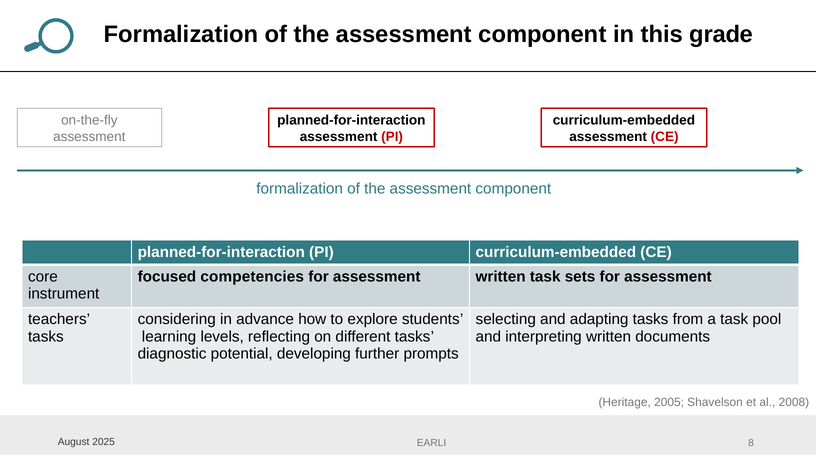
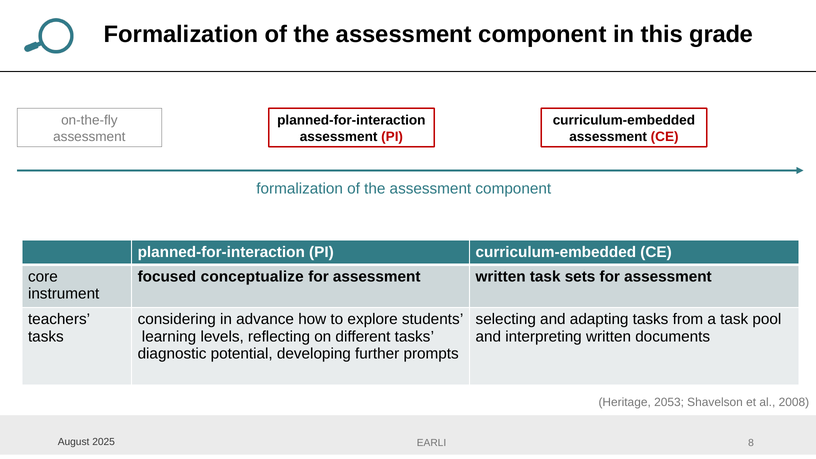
competencies: competencies -> conceptualize
2005: 2005 -> 2053
